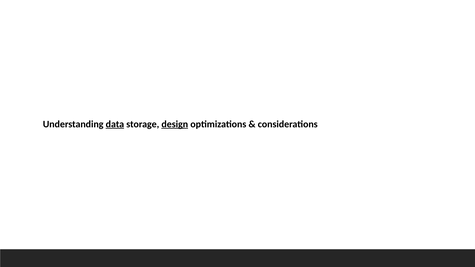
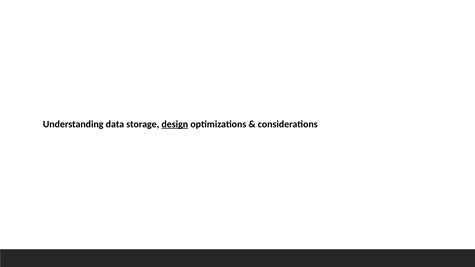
data underline: present -> none
